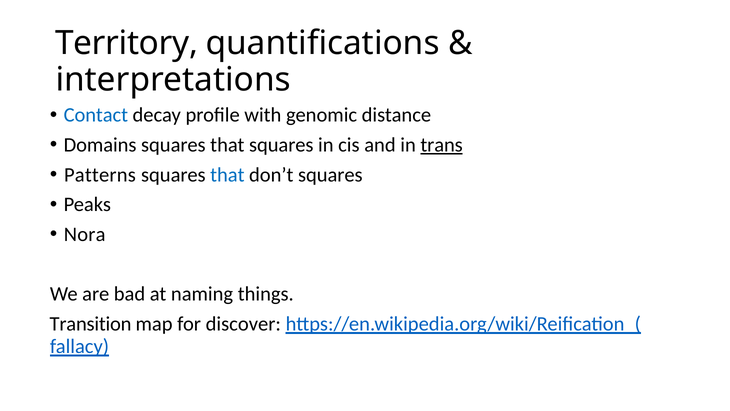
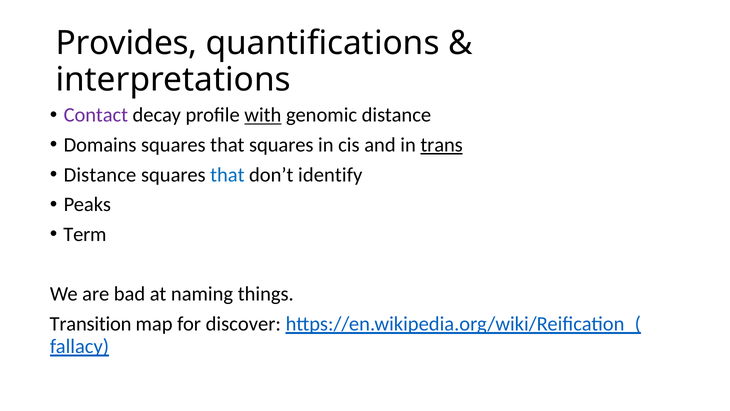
Territory: Territory -> Provides
Contact colour: blue -> purple
with underline: none -> present
Patterns at (100, 175): Patterns -> Distance
don’t squares: squares -> identify
Nora: Nora -> Term
